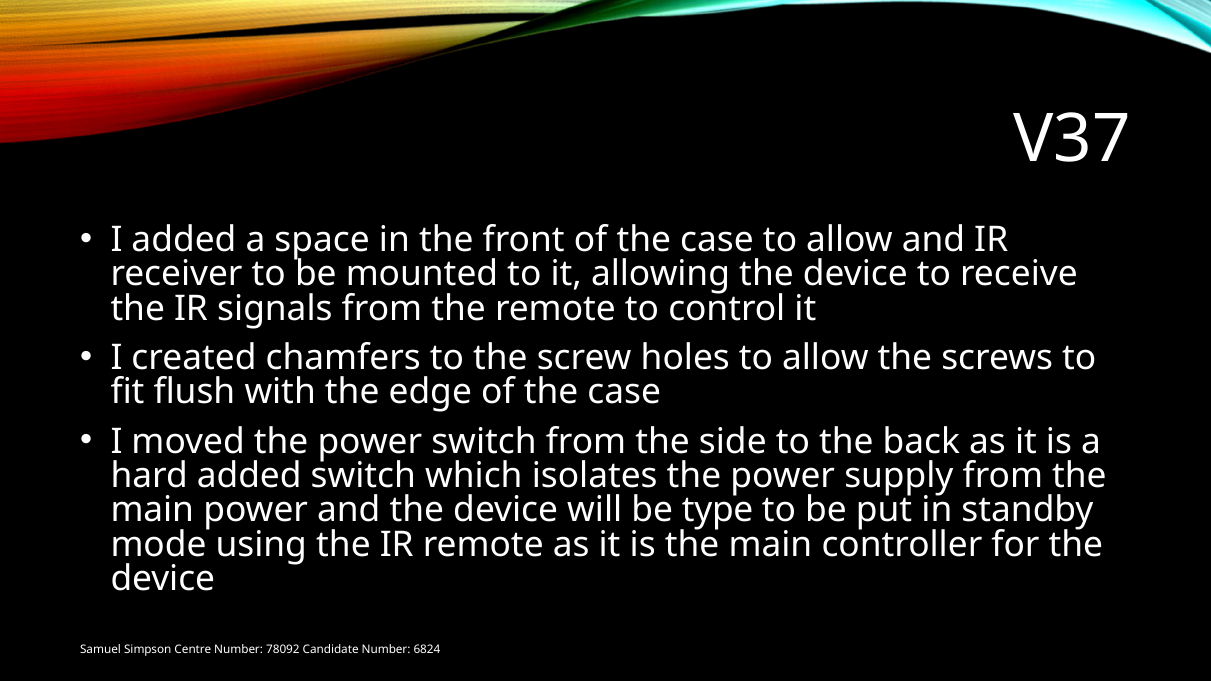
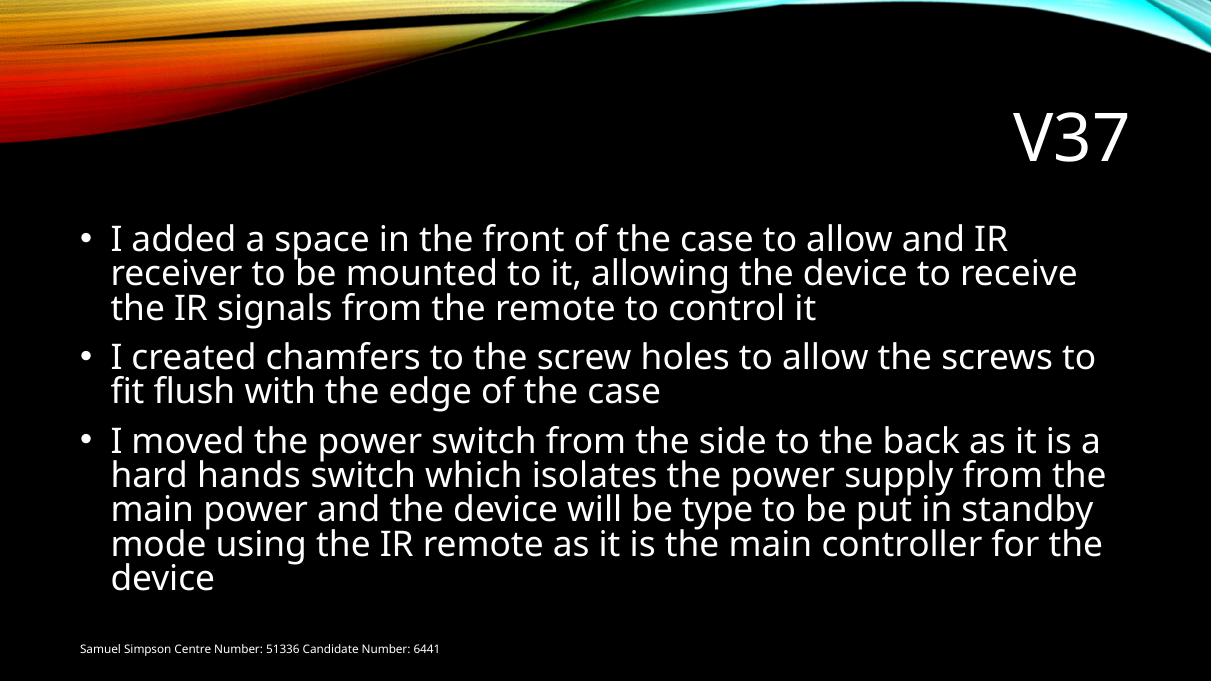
hard added: added -> hands
78092: 78092 -> 51336
6824: 6824 -> 6441
